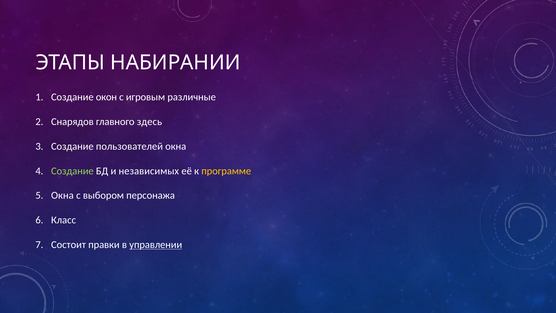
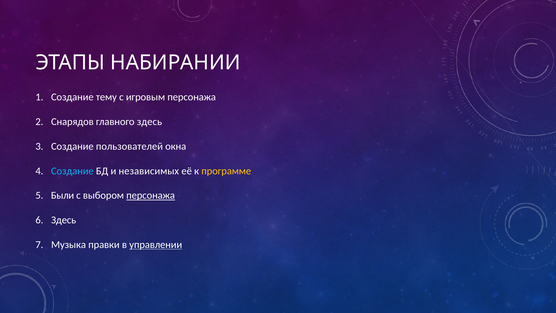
окон: окон -> тему
игровым различные: различные -> персонажа
Создание at (72, 171) colour: light green -> light blue
Окна at (62, 195): Окна -> Были
персонажа at (151, 195) underline: none -> present
Класс at (64, 220): Класс -> Здесь
Состоит: Состоит -> Музыка
